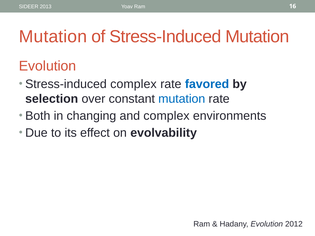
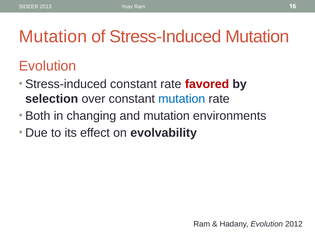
Stress-induced complex: complex -> constant
favored colour: blue -> red
and complex: complex -> mutation
